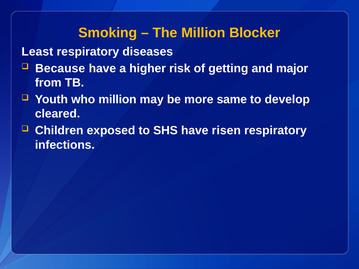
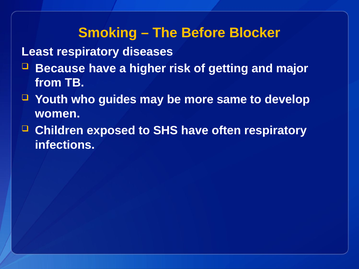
The Million: Million -> Before
who million: million -> guides
cleared: cleared -> women
risen: risen -> often
